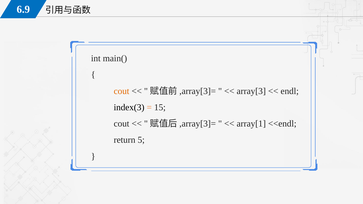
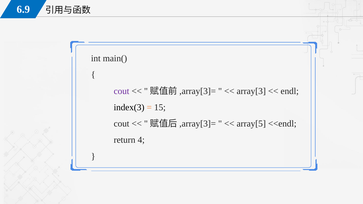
cout at (122, 91) colour: orange -> purple
array[1: array[1 -> array[5
5: 5 -> 4
